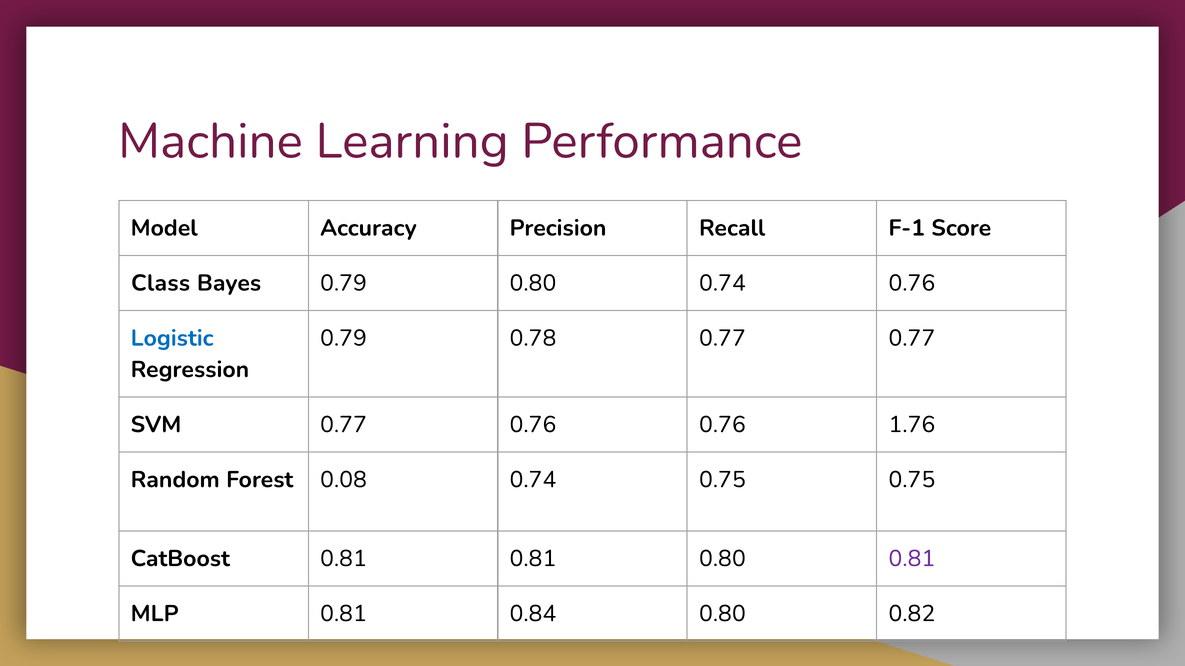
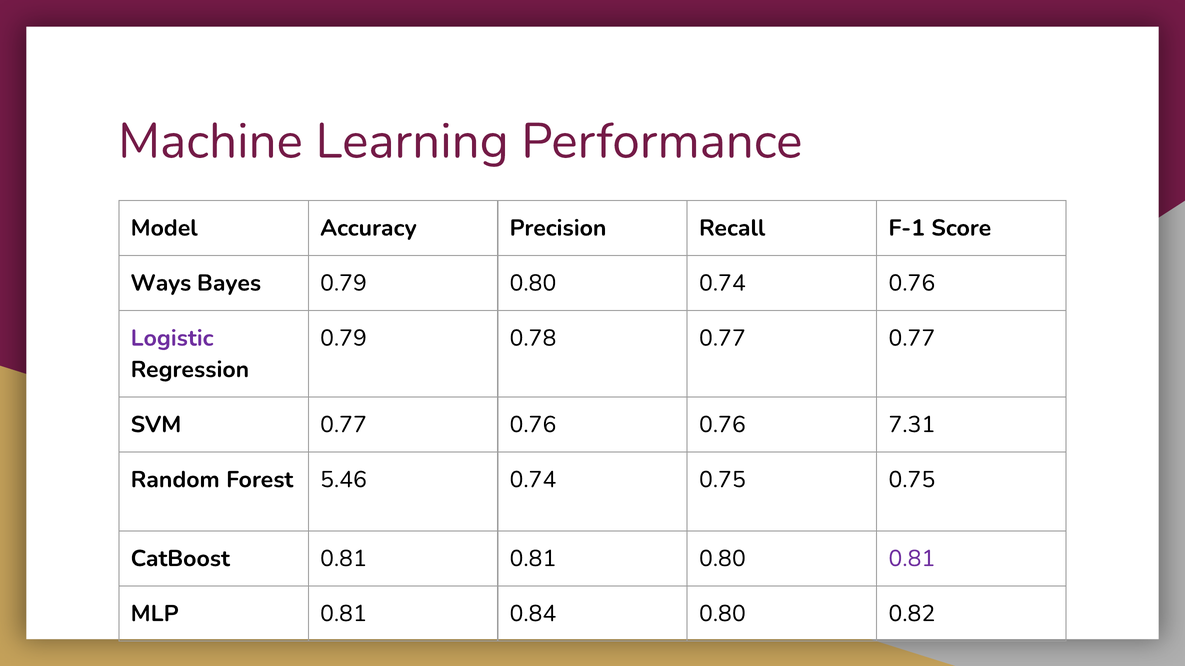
Class: Class -> Ways
Logistic colour: blue -> purple
1.76: 1.76 -> 7.31
0.08: 0.08 -> 5.46
